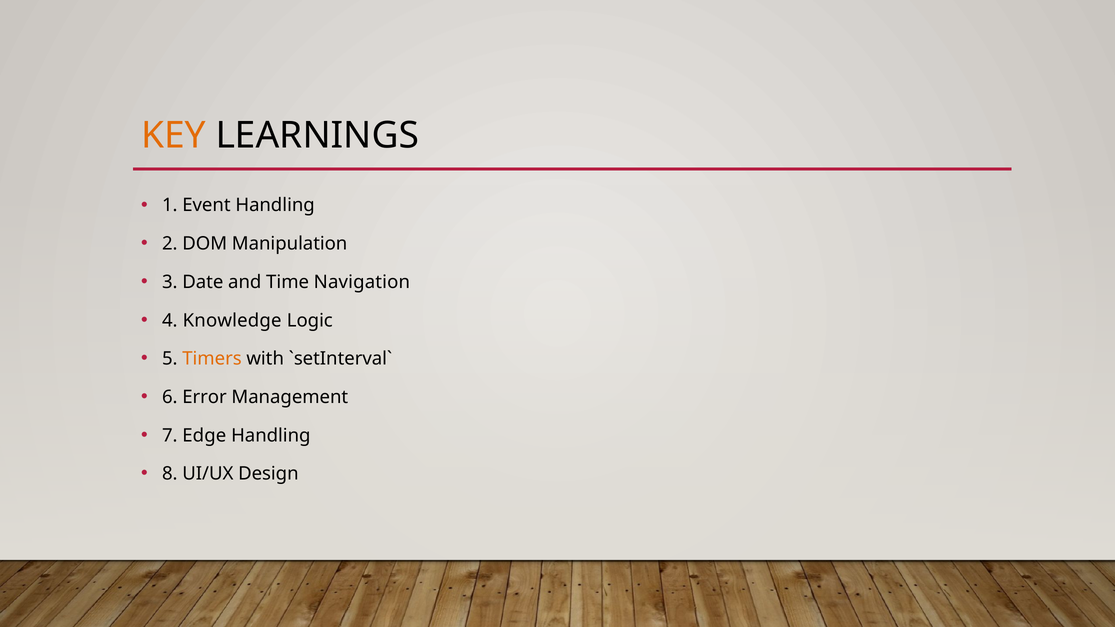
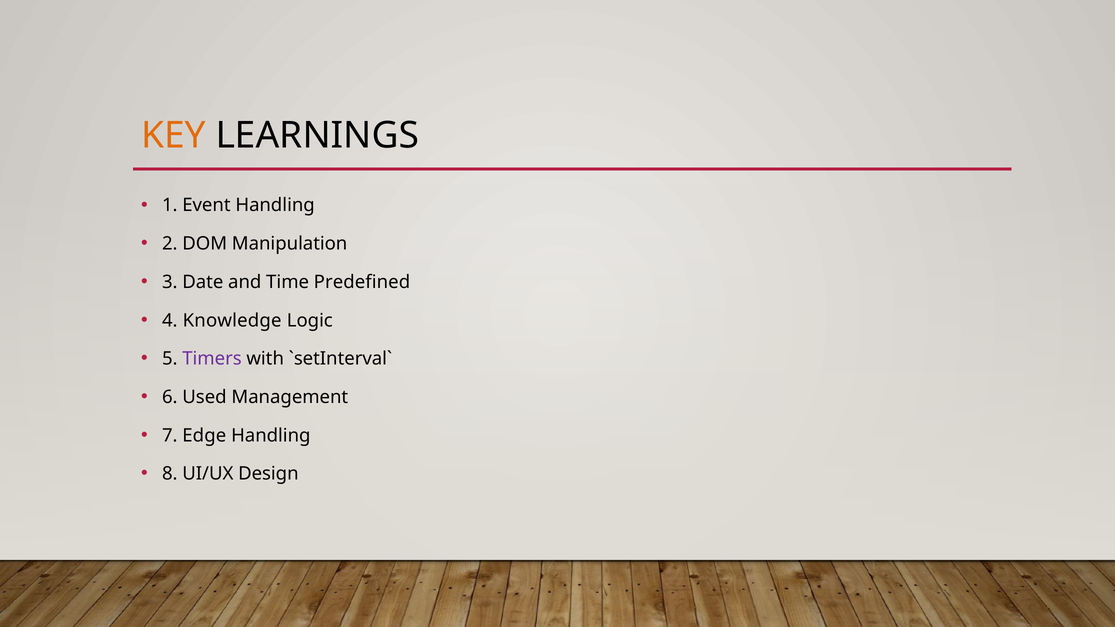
Navigation: Navigation -> Predefined
Timers colour: orange -> purple
Error: Error -> Used
